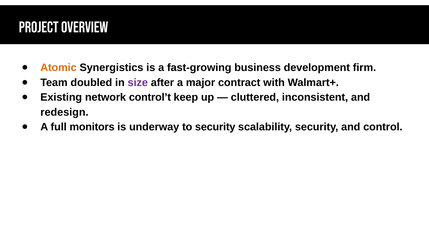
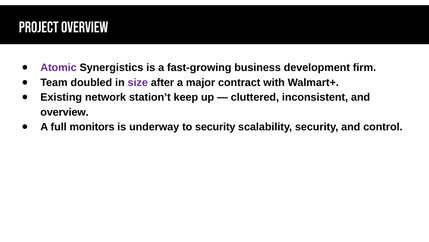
Atomic colour: orange -> purple
control’t: control’t -> station’t
redesign at (64, 112): redesign -> overview
